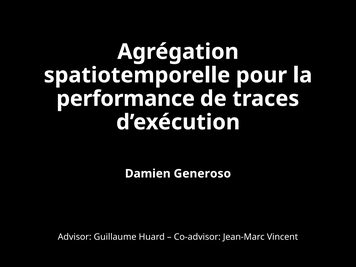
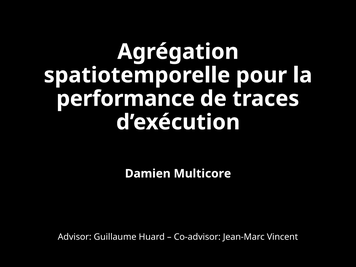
Generoso: Generoso -> Multicore
